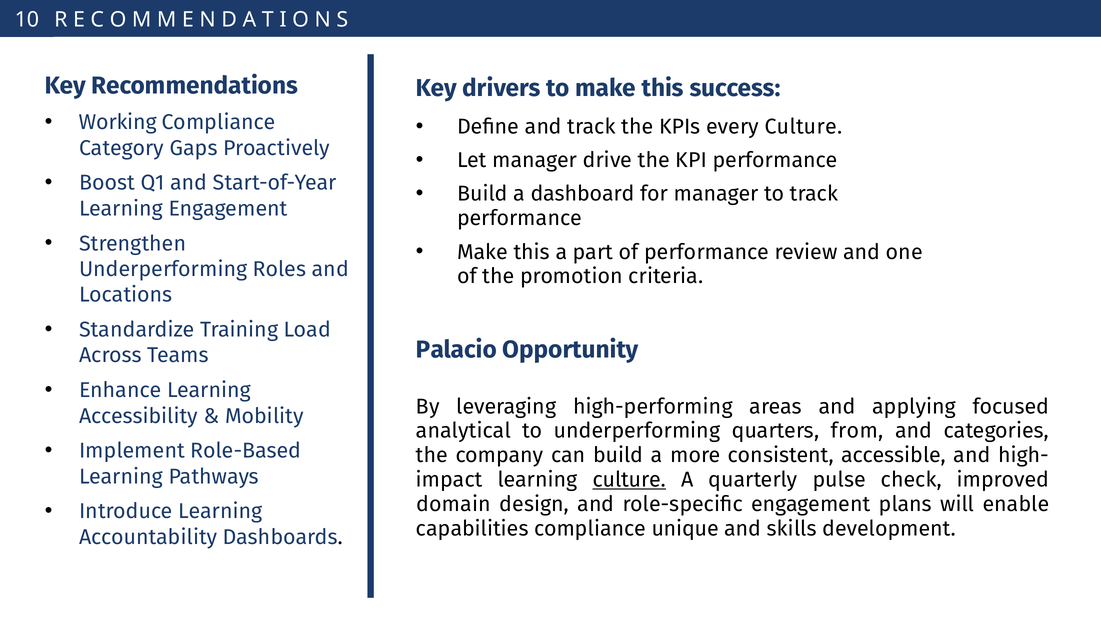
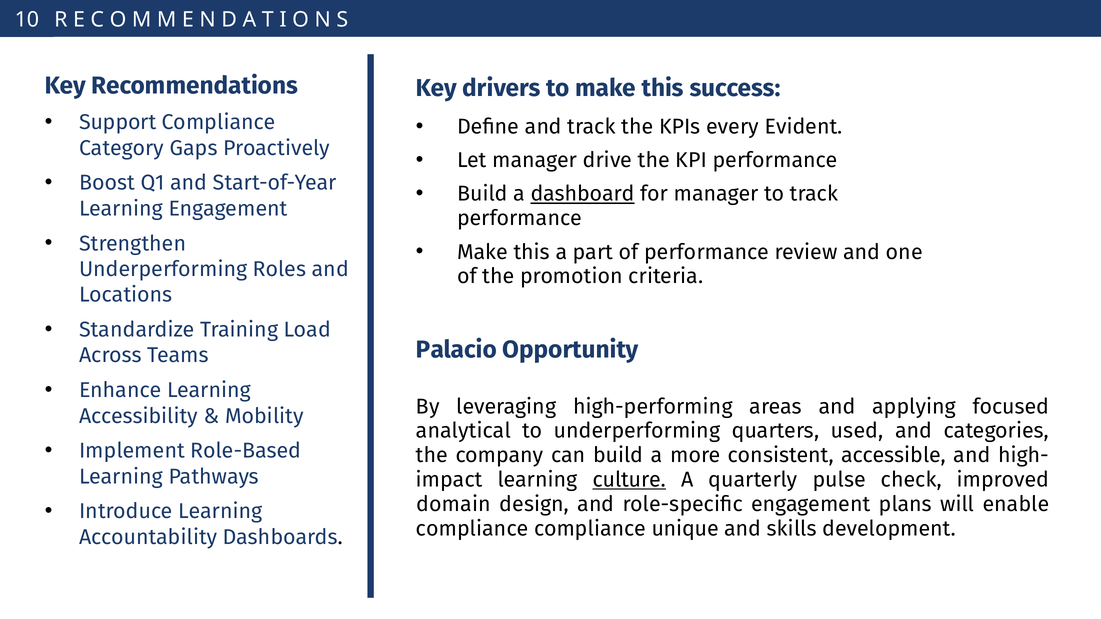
Working: Working -> Support
every Culture: Culture -> Evident
dashboard underline: none -> present
from: from -> used
capabilities at (472, 529): capabilities -> compliance
